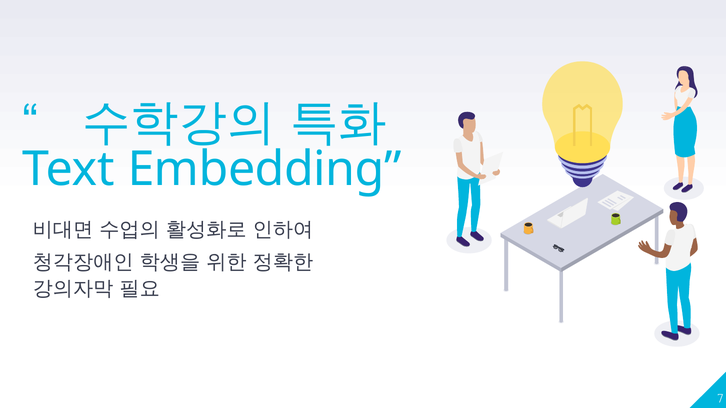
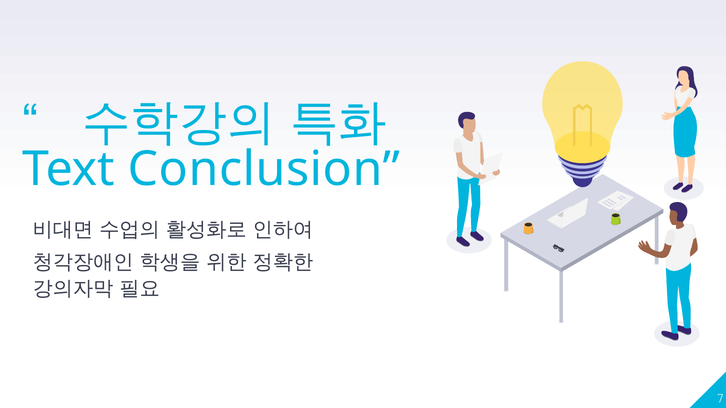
Embedding: Embedding -> Conclusion
